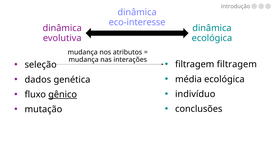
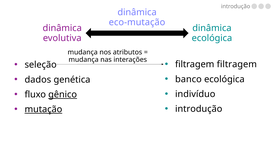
eco-interesse: eco-interesse -> eco-mutação
média: média -> banco
conclusões at (199, 109): conclusões -> introdução
mutação underline: none -> present
